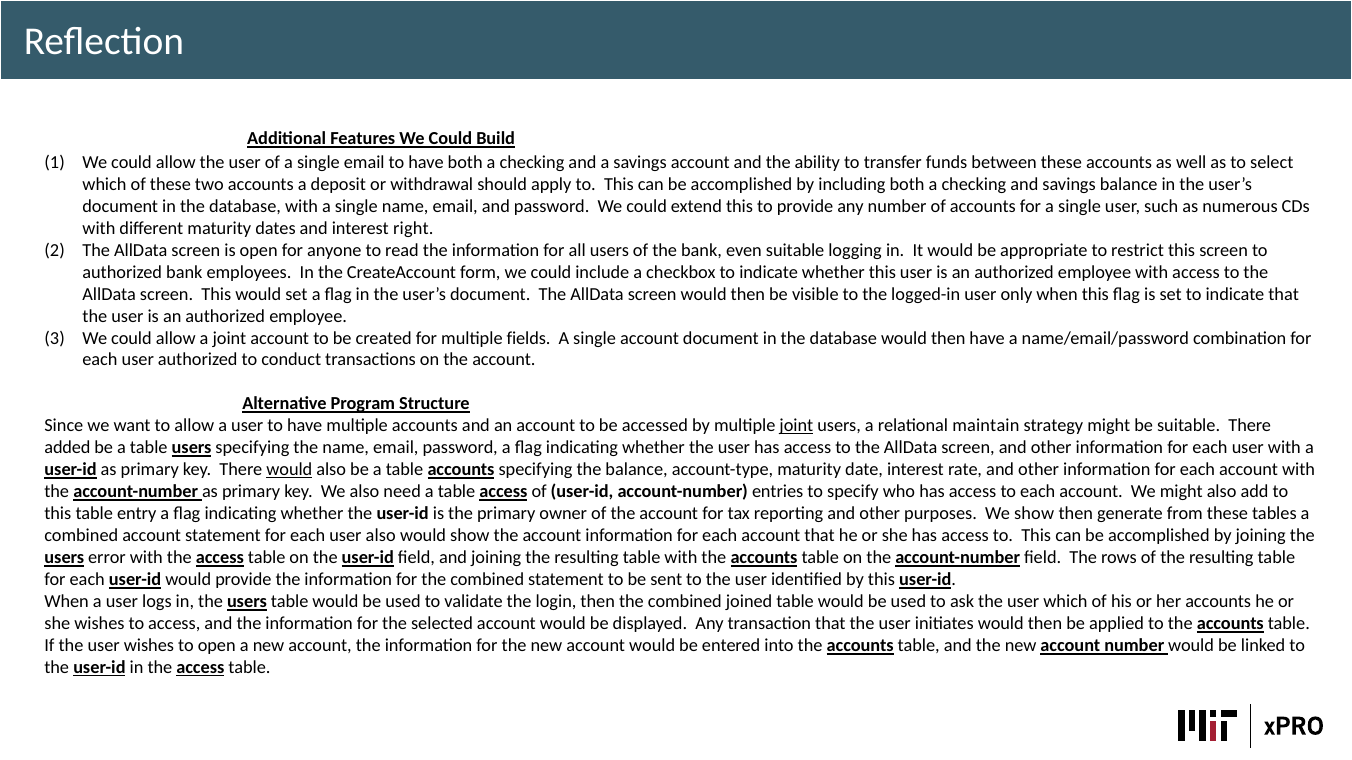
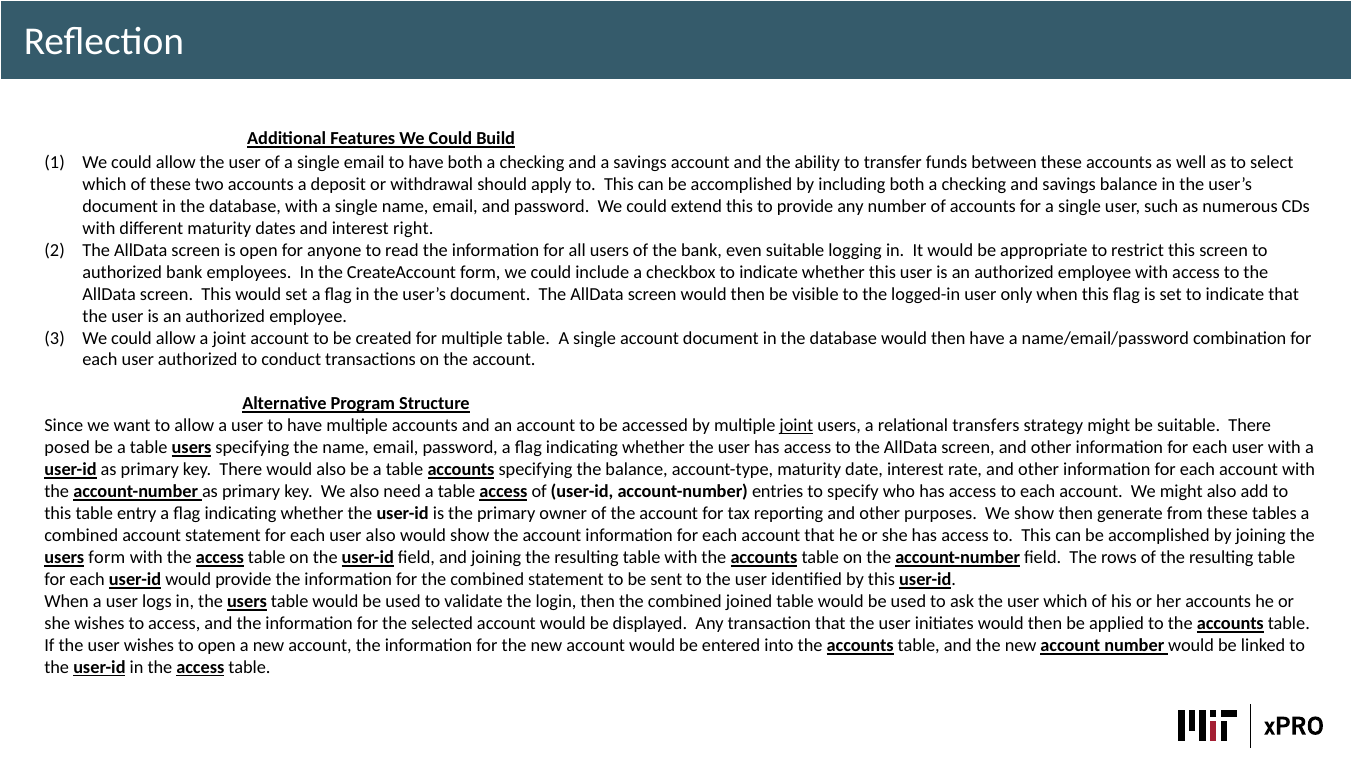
multiple fields: fields -> table
maintain: maintain -> transfers
added: added -> posed
would at (289, 470) underline: present -> none
users error: error -> form
